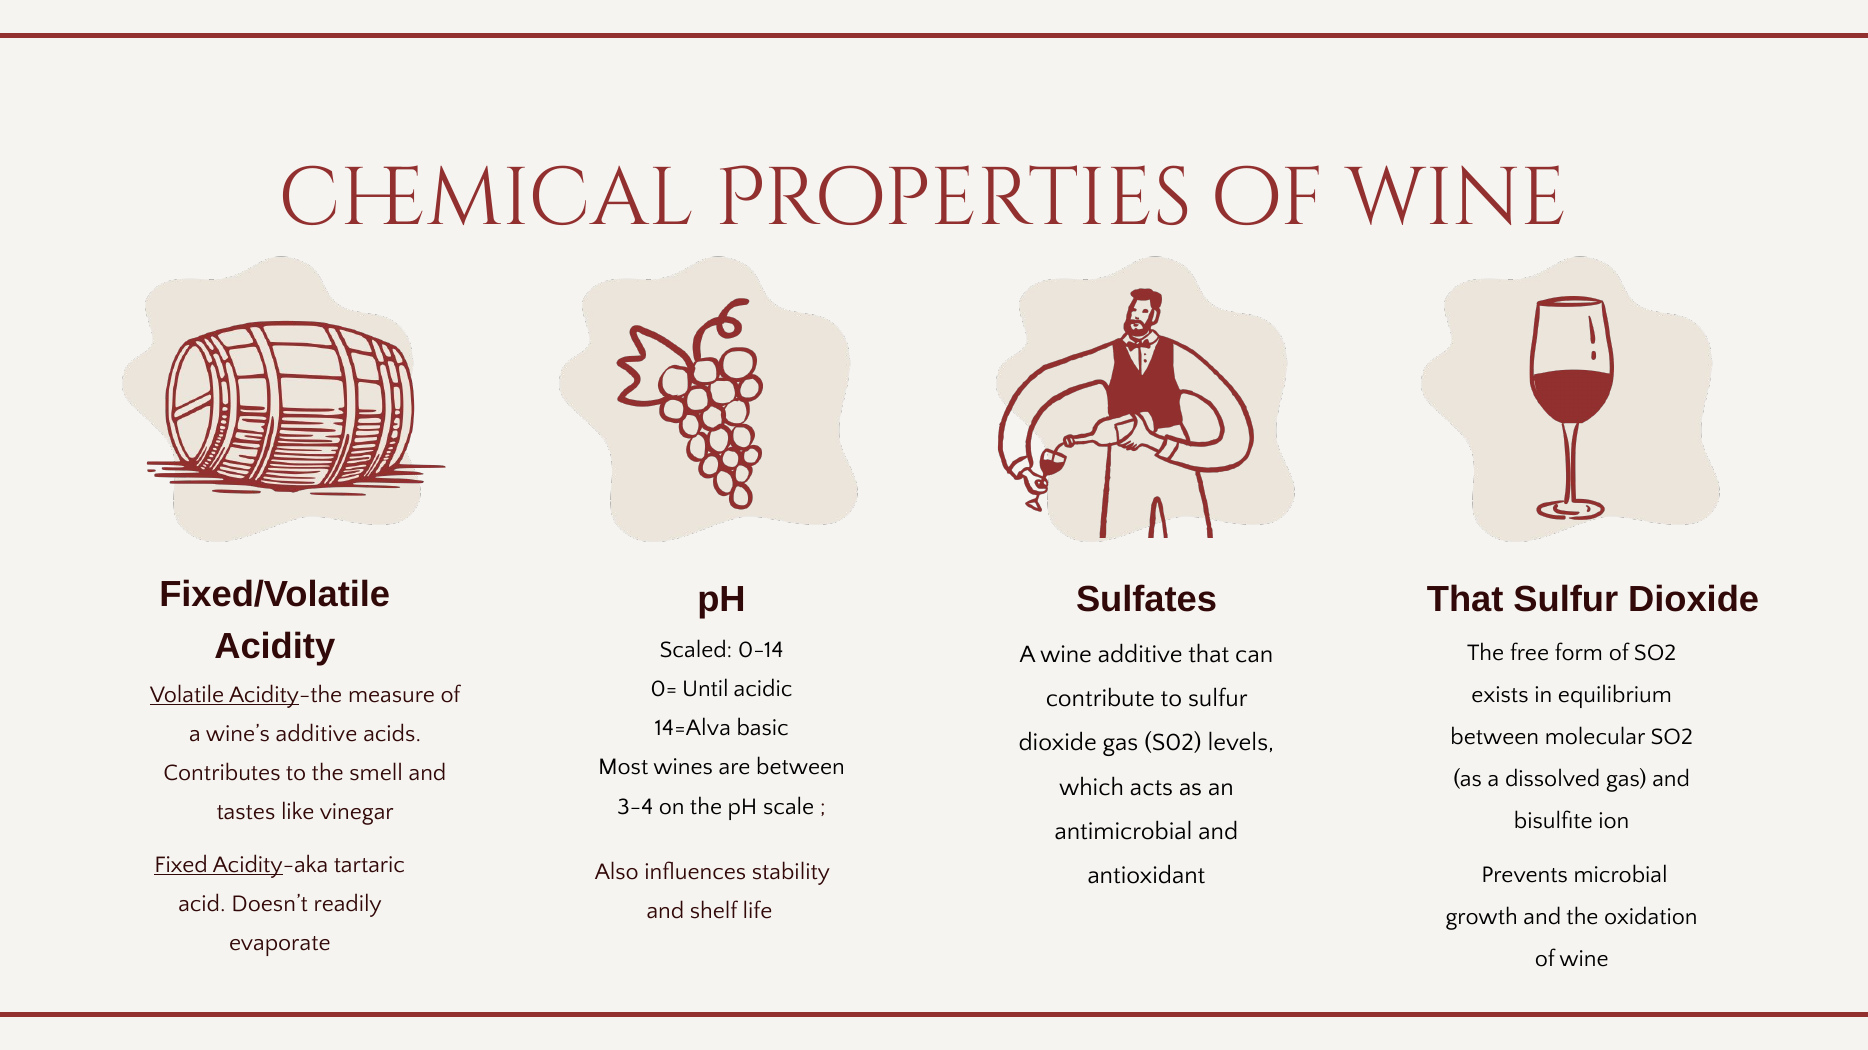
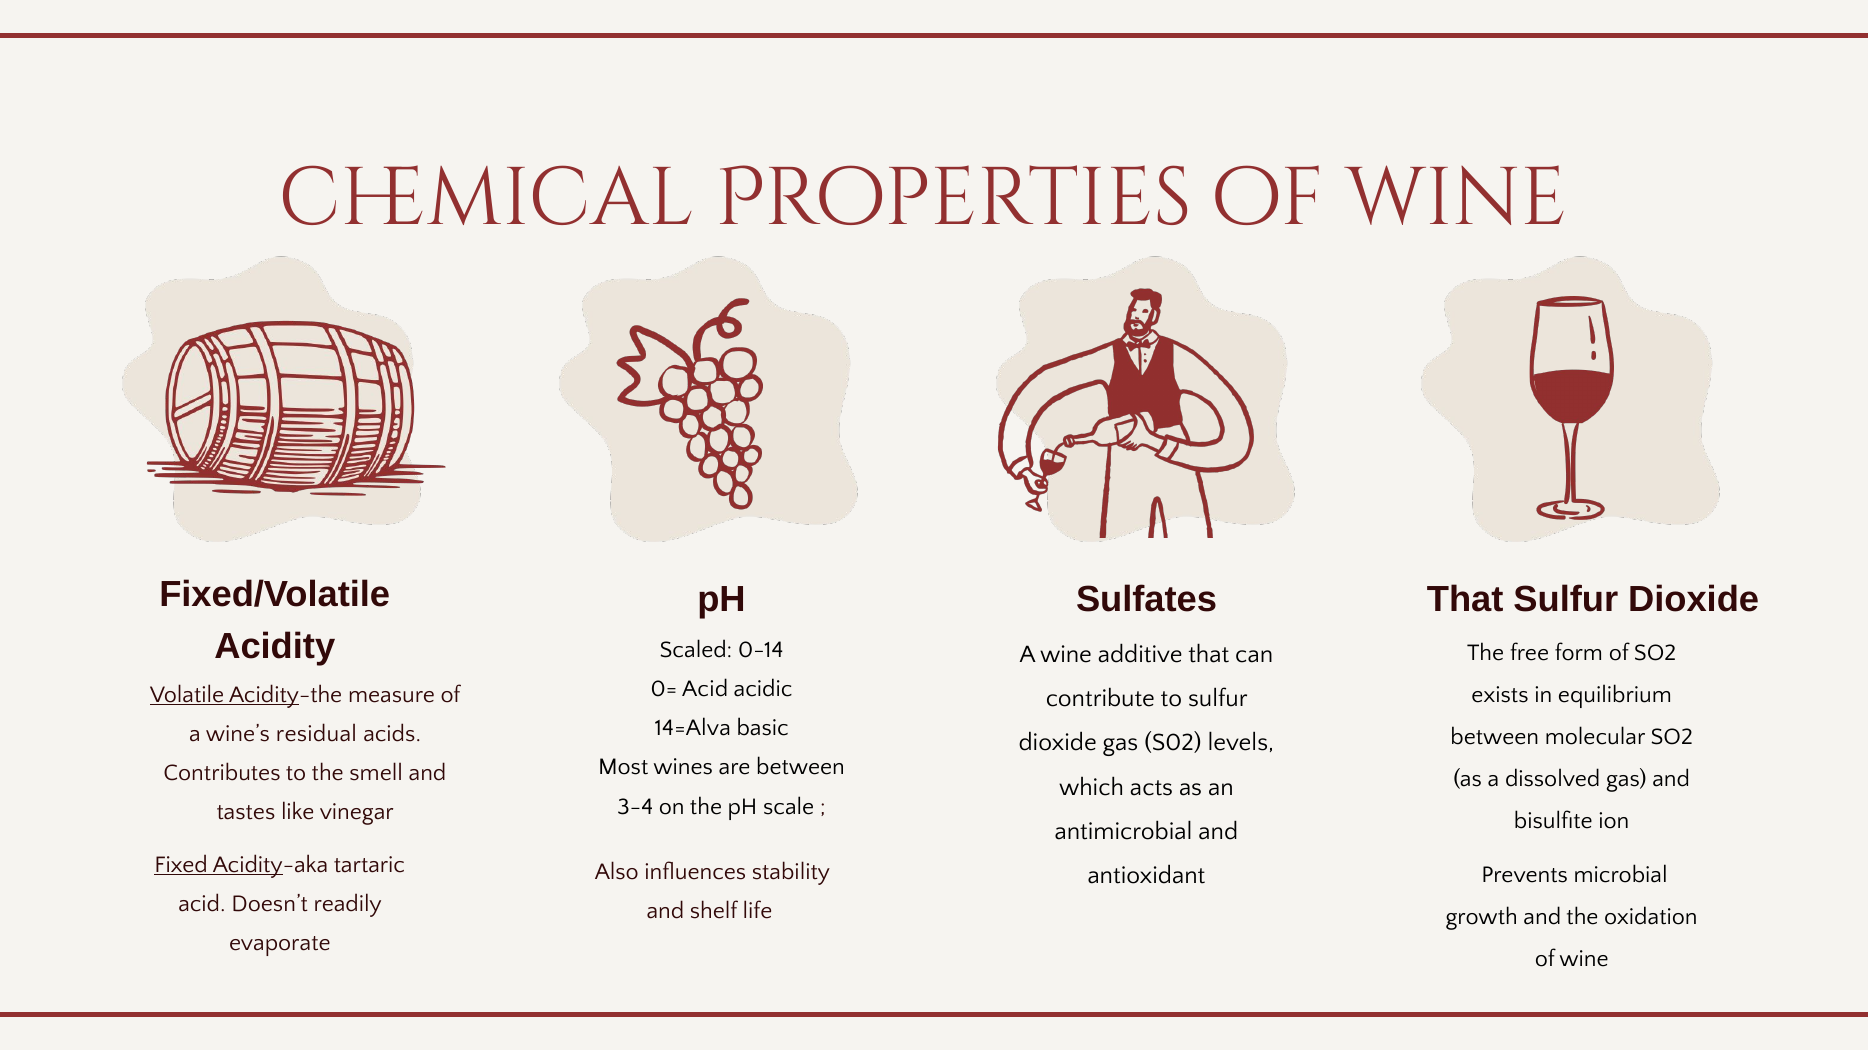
0= Until: Until -> Acid
wine’s additive: additive -> residual
